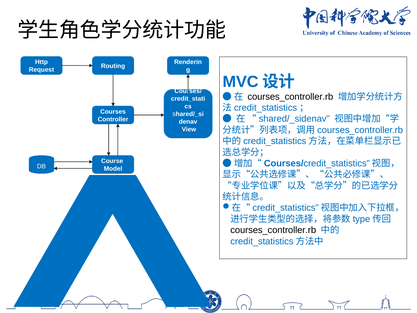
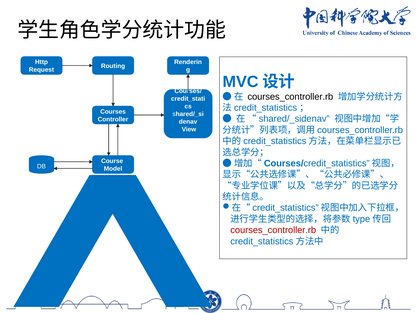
courses_controller.rb at (273, 230) colour: black -> red
